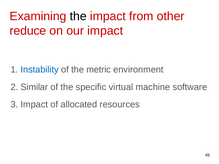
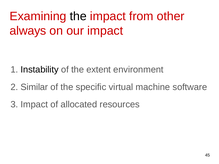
reduce: reduce -> always
Instability colour: blue -> black
metric: metric -> extent
